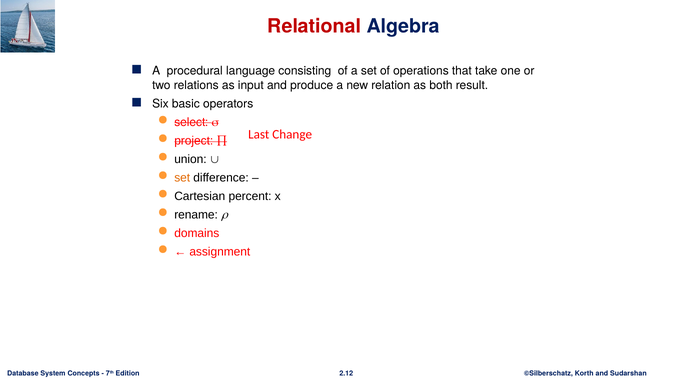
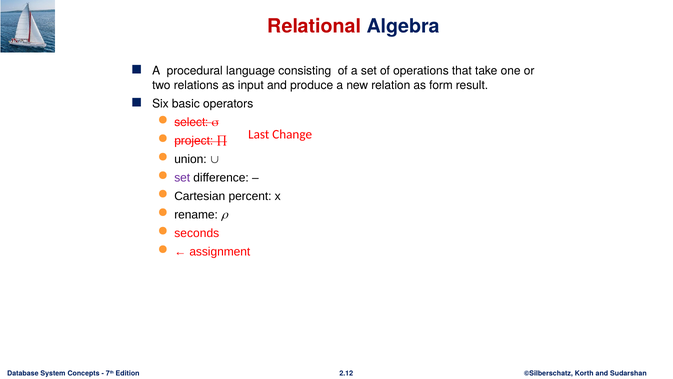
both: both -> form
set at (182, 177) colour: orange -> purple
domains: domains -> seconds
